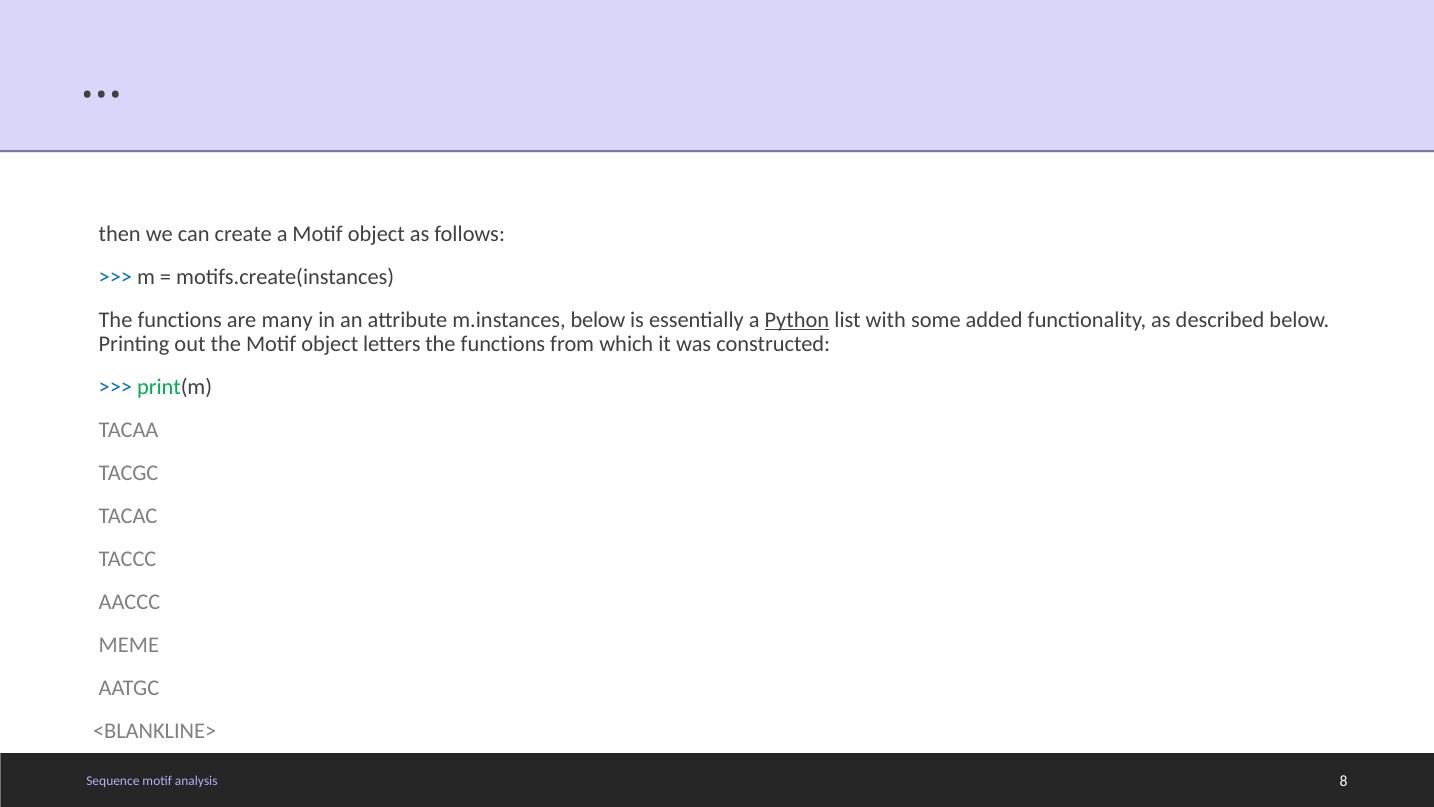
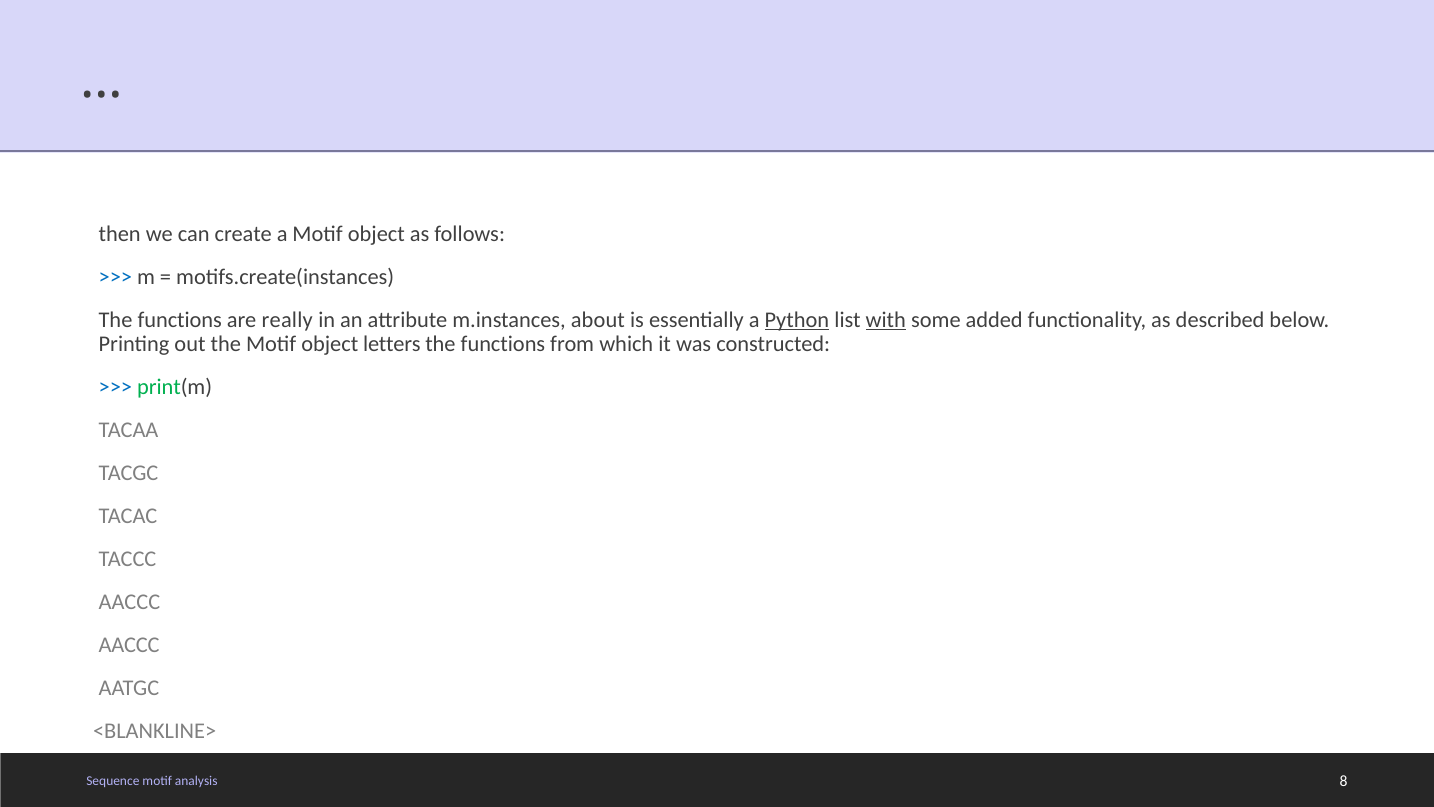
many: many -> really
m.instances below: below -> about
with underline: none -> present
MEME at (129, 645): MEME -> AACCC
